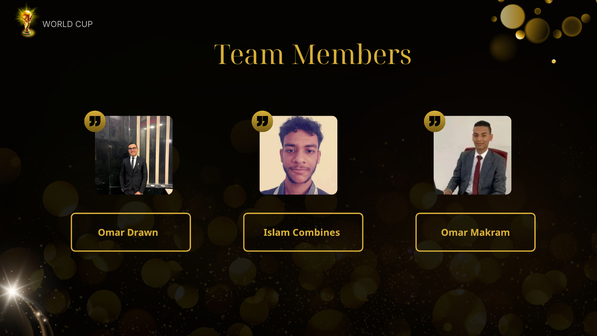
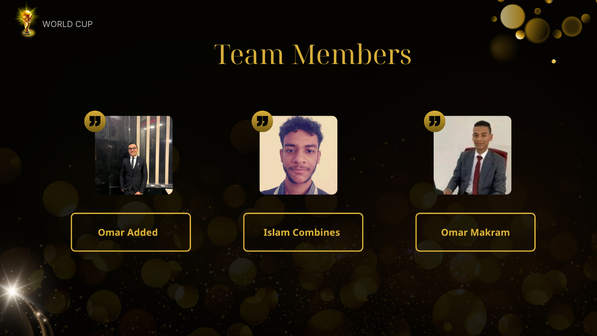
Drawn: Drawn -> Added
